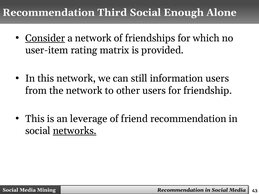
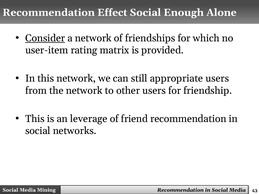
Third: Third -> Effect
information: information -> appropriate
networks underline: present -> none
